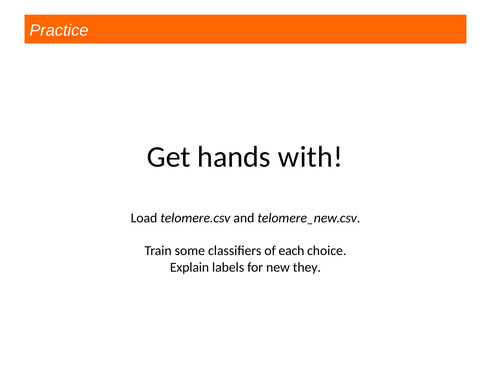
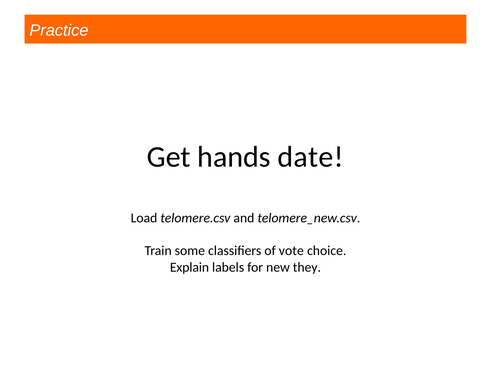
with: with -> date
each: each -> vote
